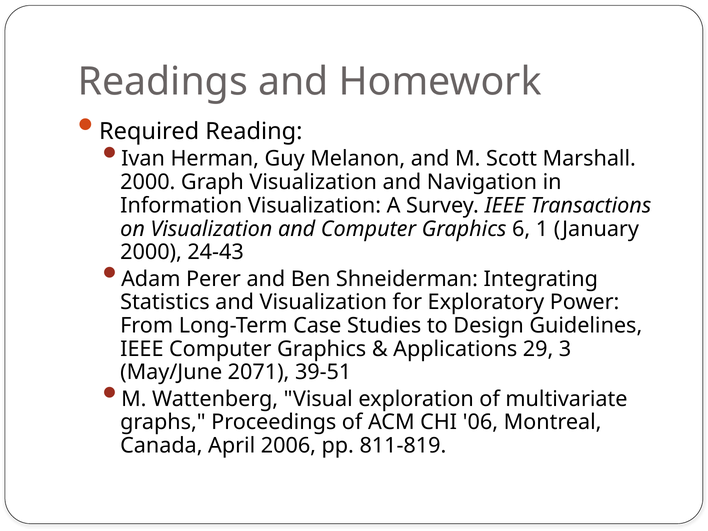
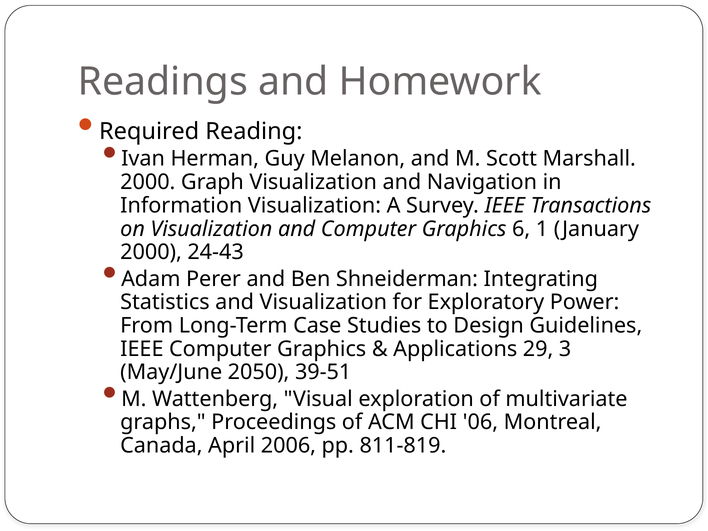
2071: 2071 -> 2050
